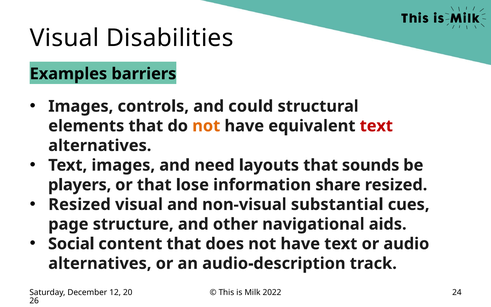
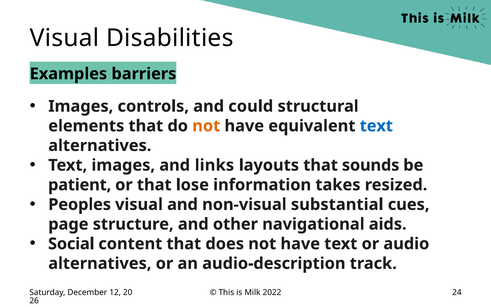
text at (376, 126) colour: red -> blue
need: need -> links
players: players -> patient
share: share -> takes
Resized at (80, 204): Resized -> Peoples
